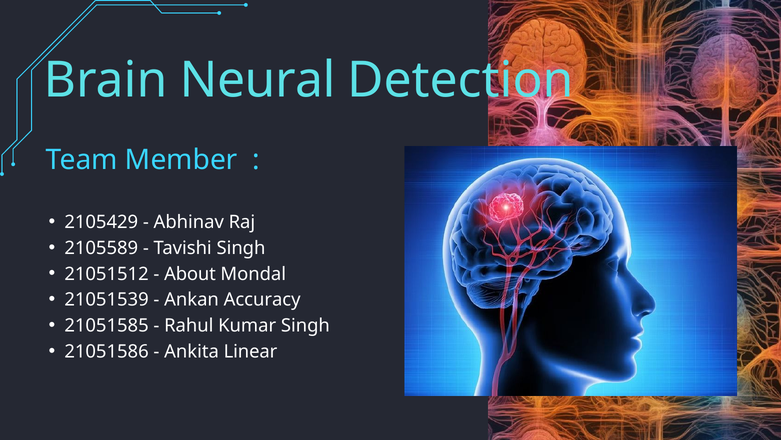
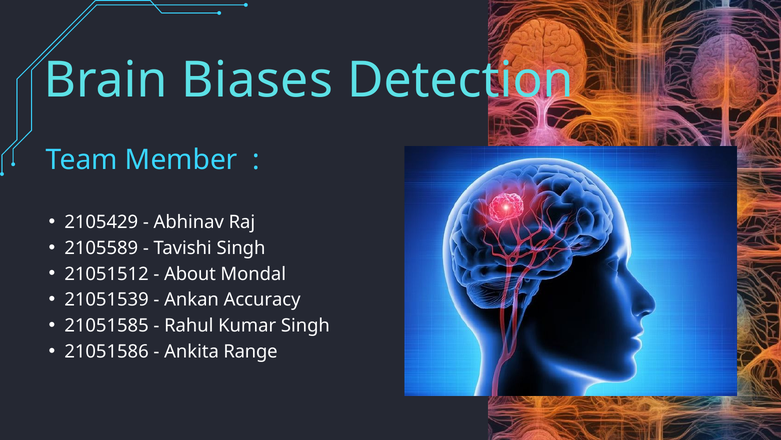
Neural: Neural -> Biases
Linear: Linear -> Range
